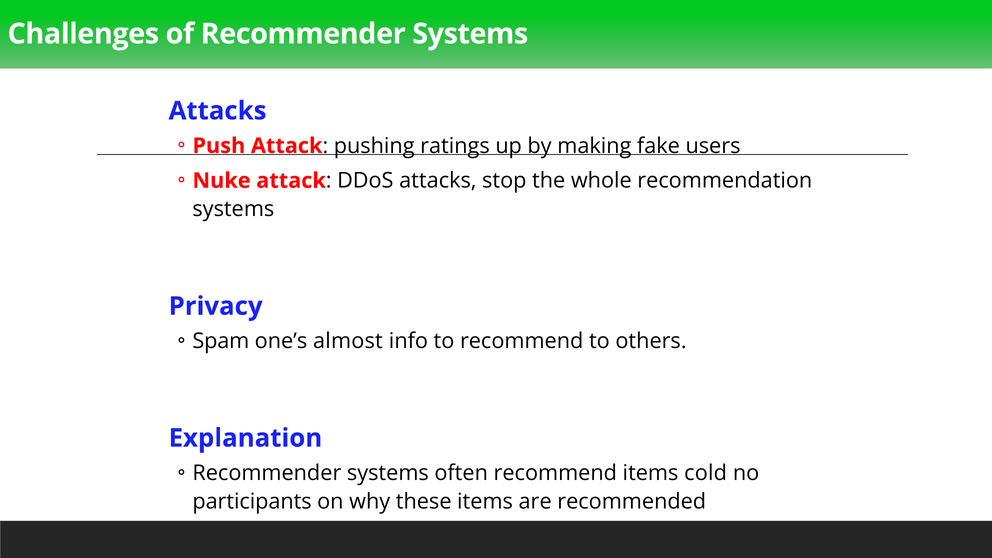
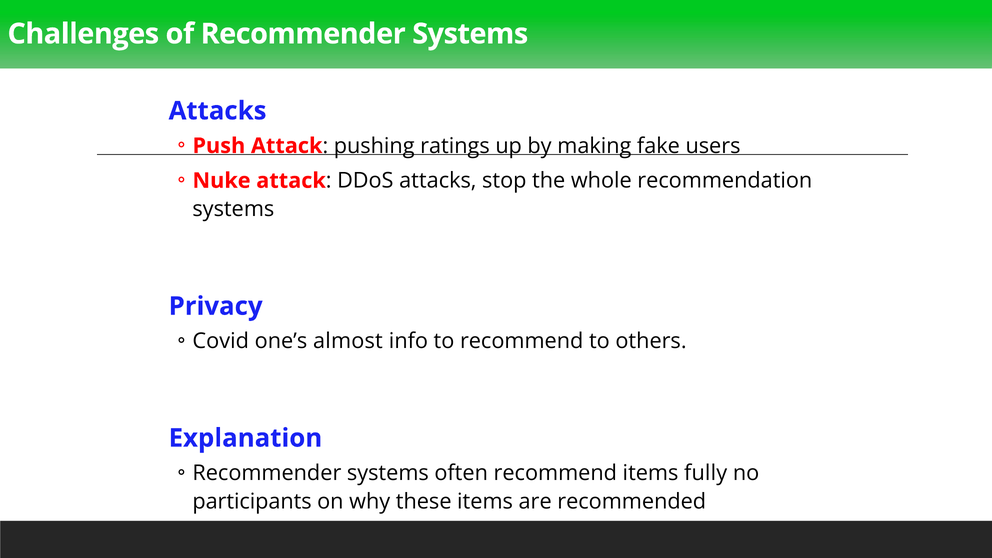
Spam: Spam -> Covid
cold: cold -> fully
